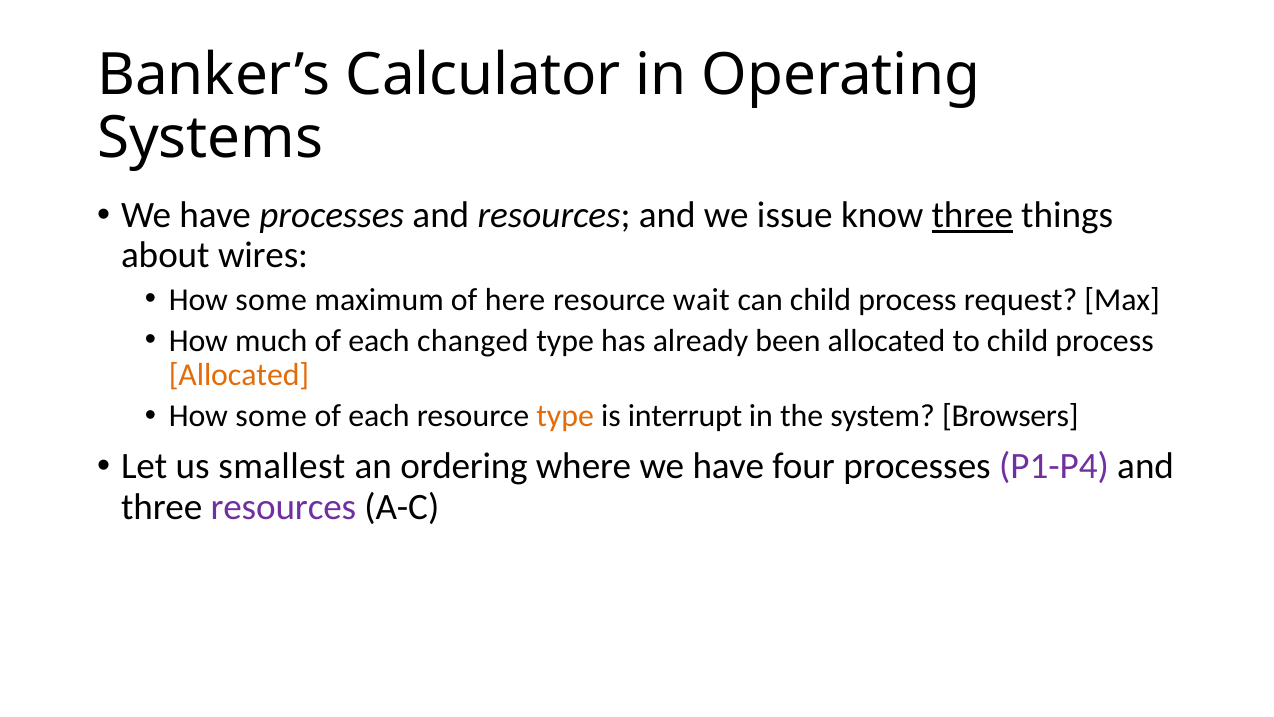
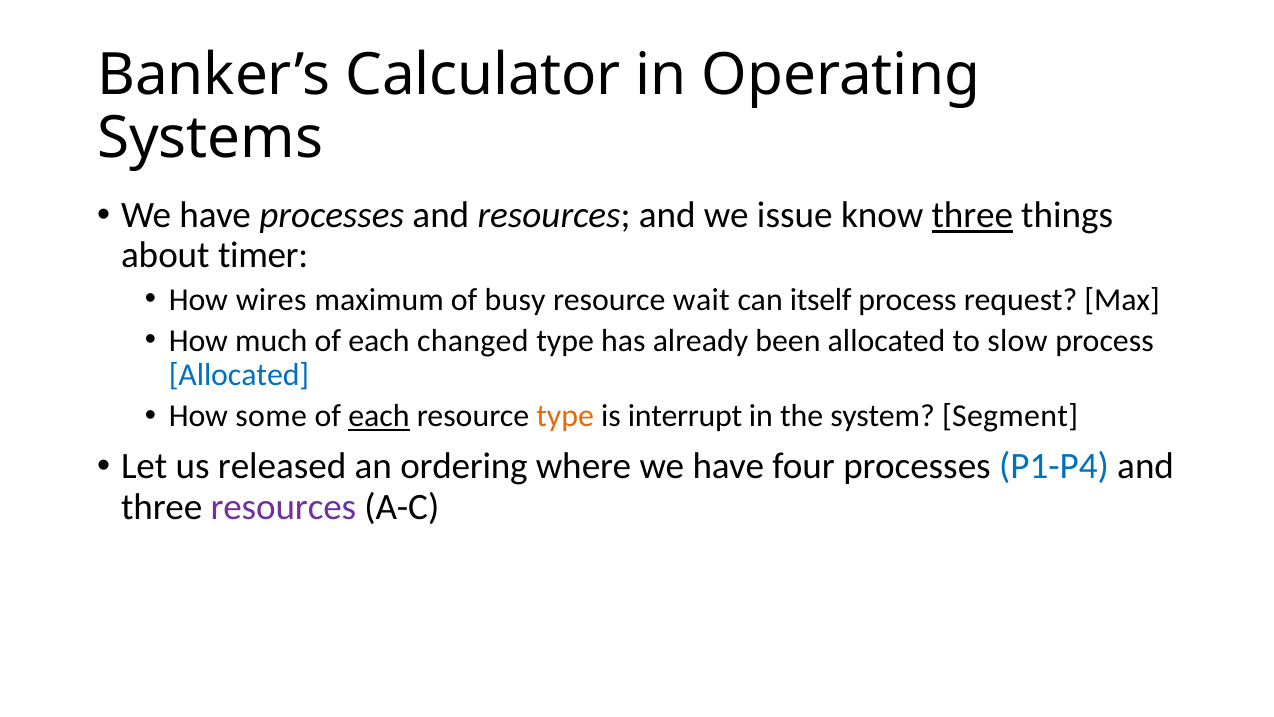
wires: wires -> timer
some at (271, 299): some -> wires
here: here -> busy
can child: child -> itself
to child: child -> slow
Allocated at (239, 375) colour: orange -> blue
each at (379, 416) underline: none -> present
Browsers: Browsers -> Segment
smallest: smallest -> released
P1-P4 colour: purple -> blue
